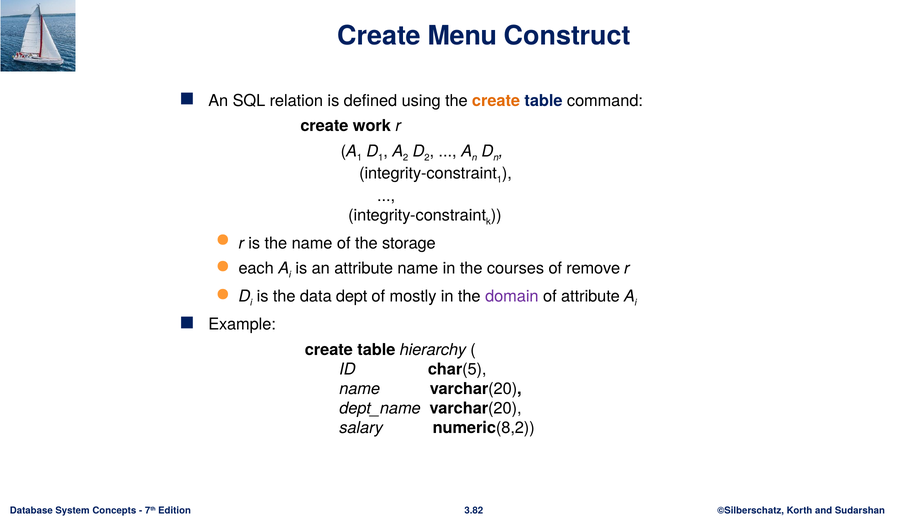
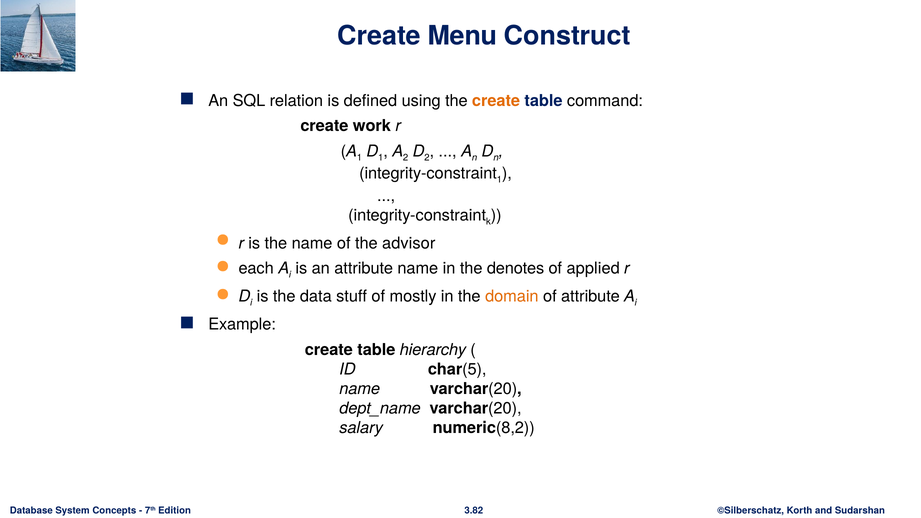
storage: storage -> advisor
courses: courses -> denotes
remove: remove -> applied
dept: dept -> stuff
domain colour: purple -> orange
